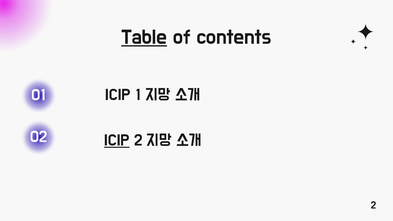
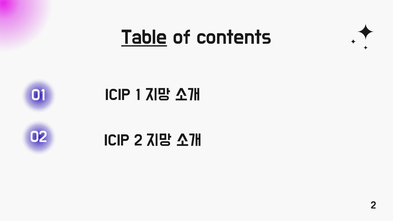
ICIP at (117, 140) underline: present -> none
